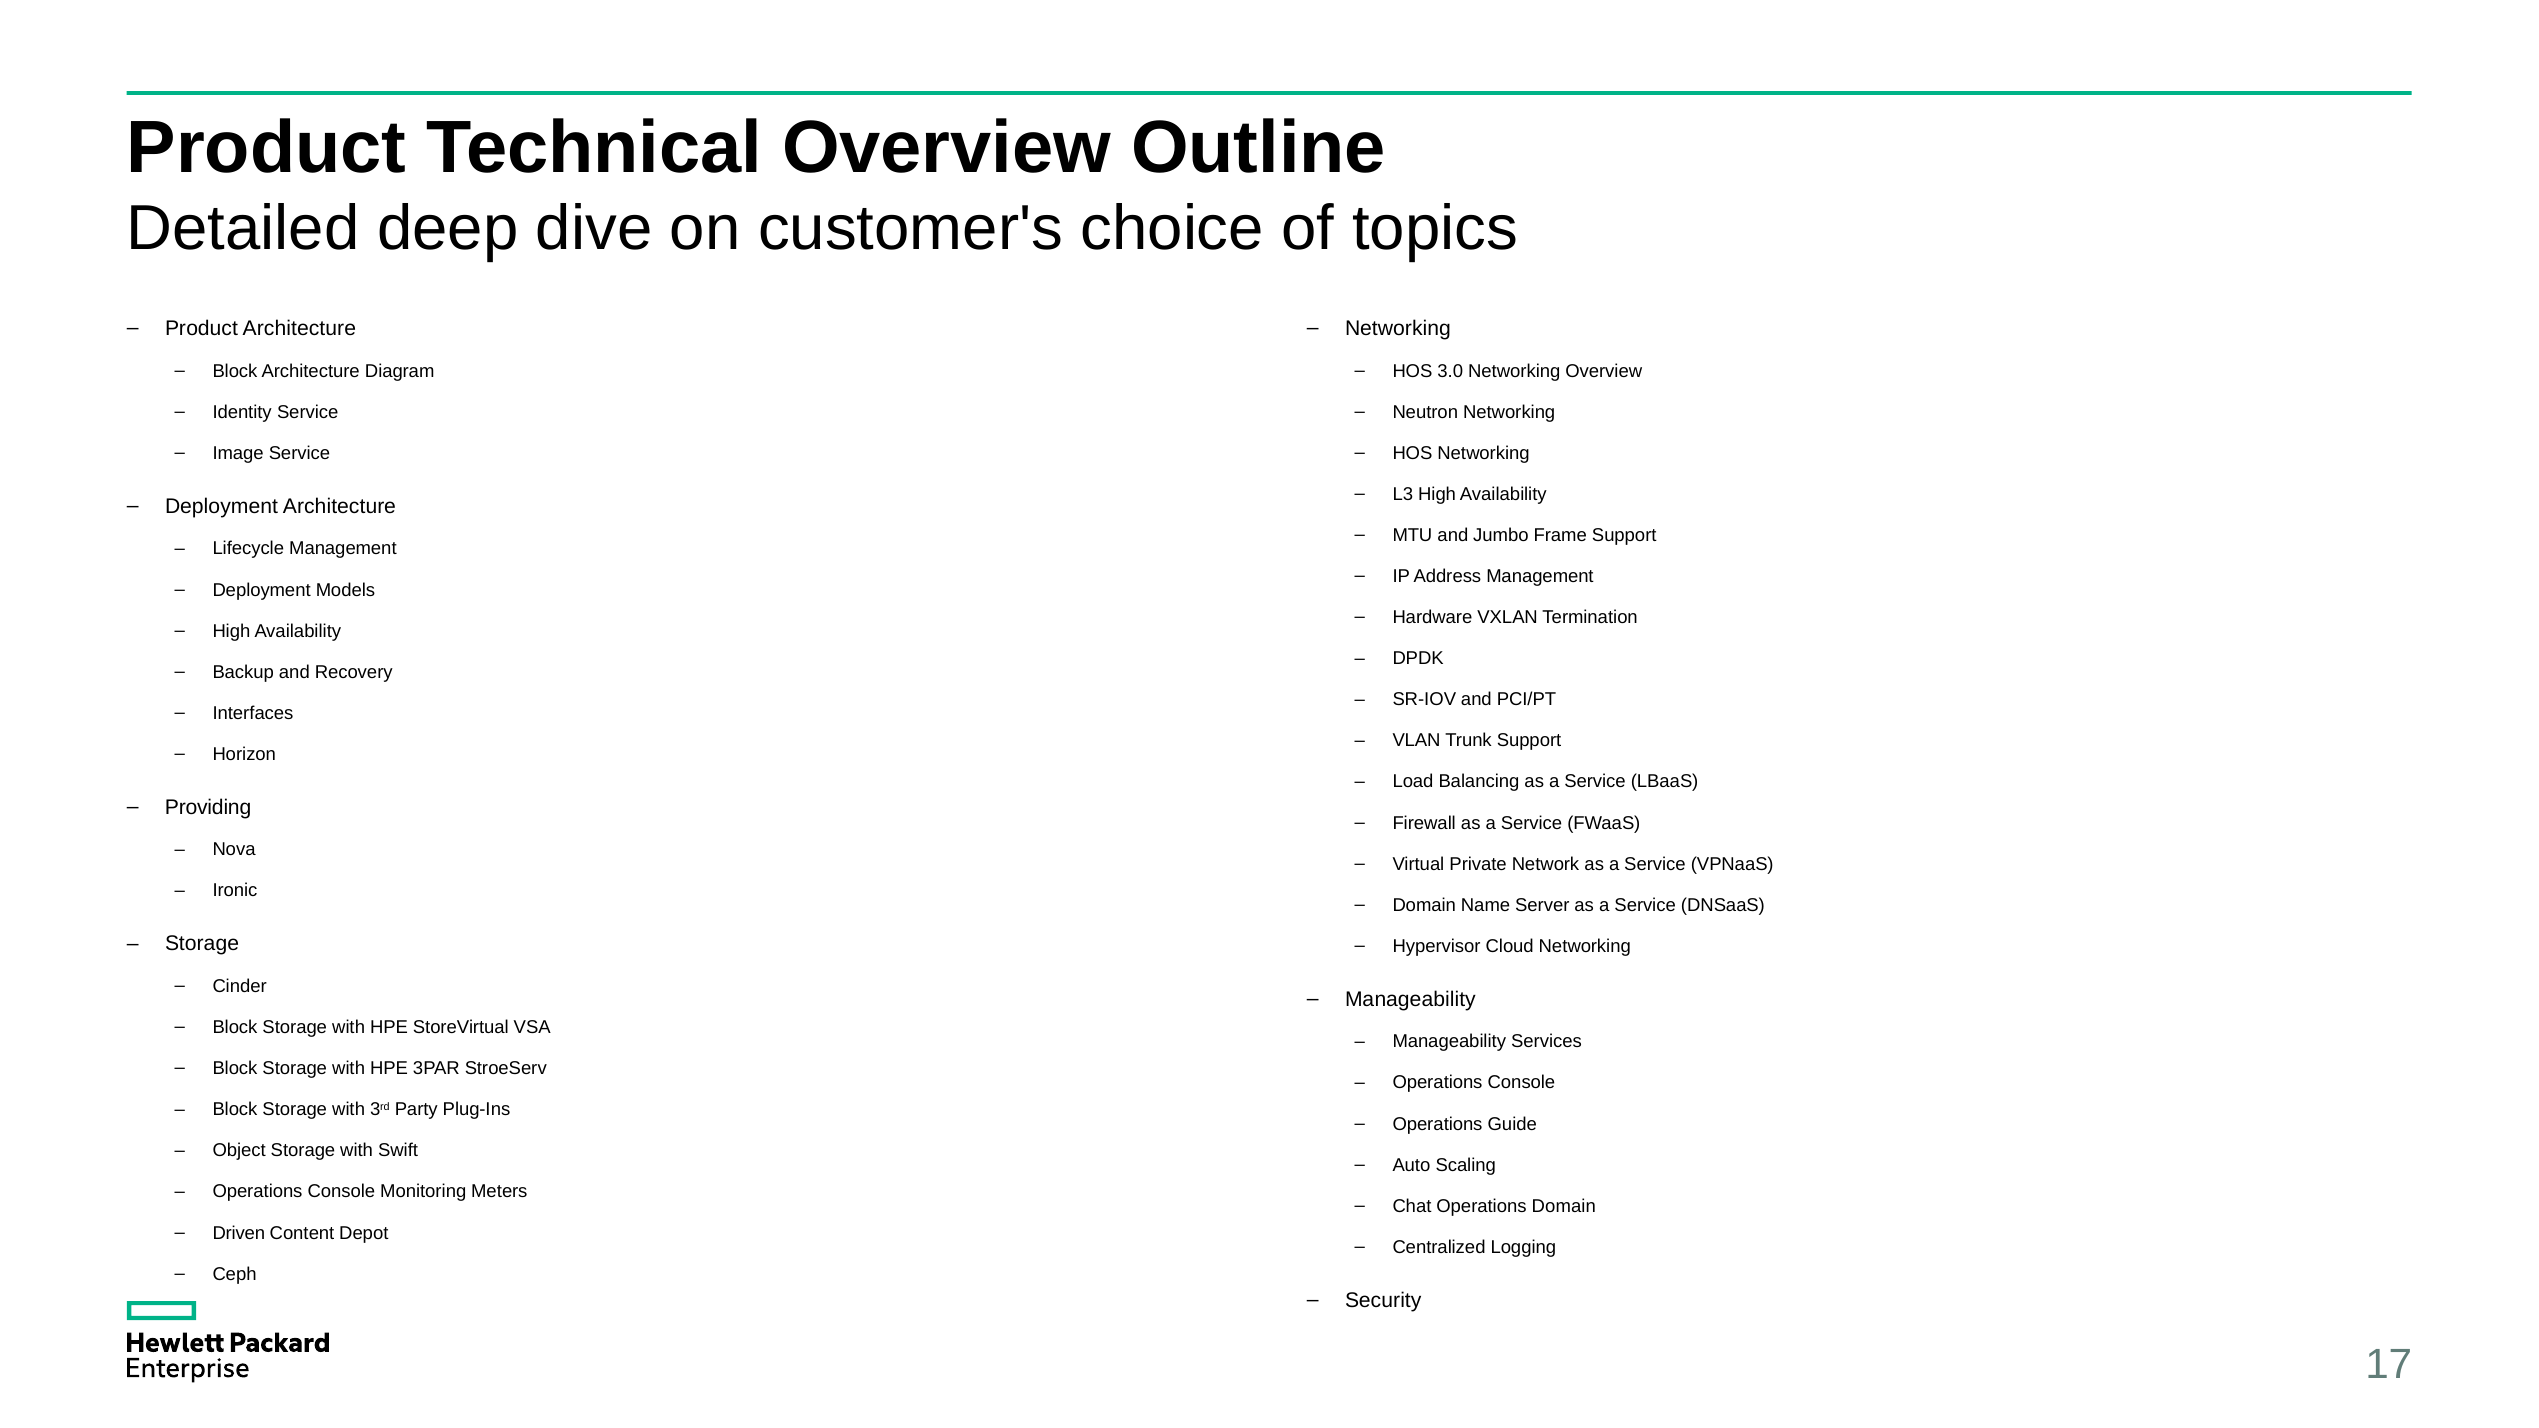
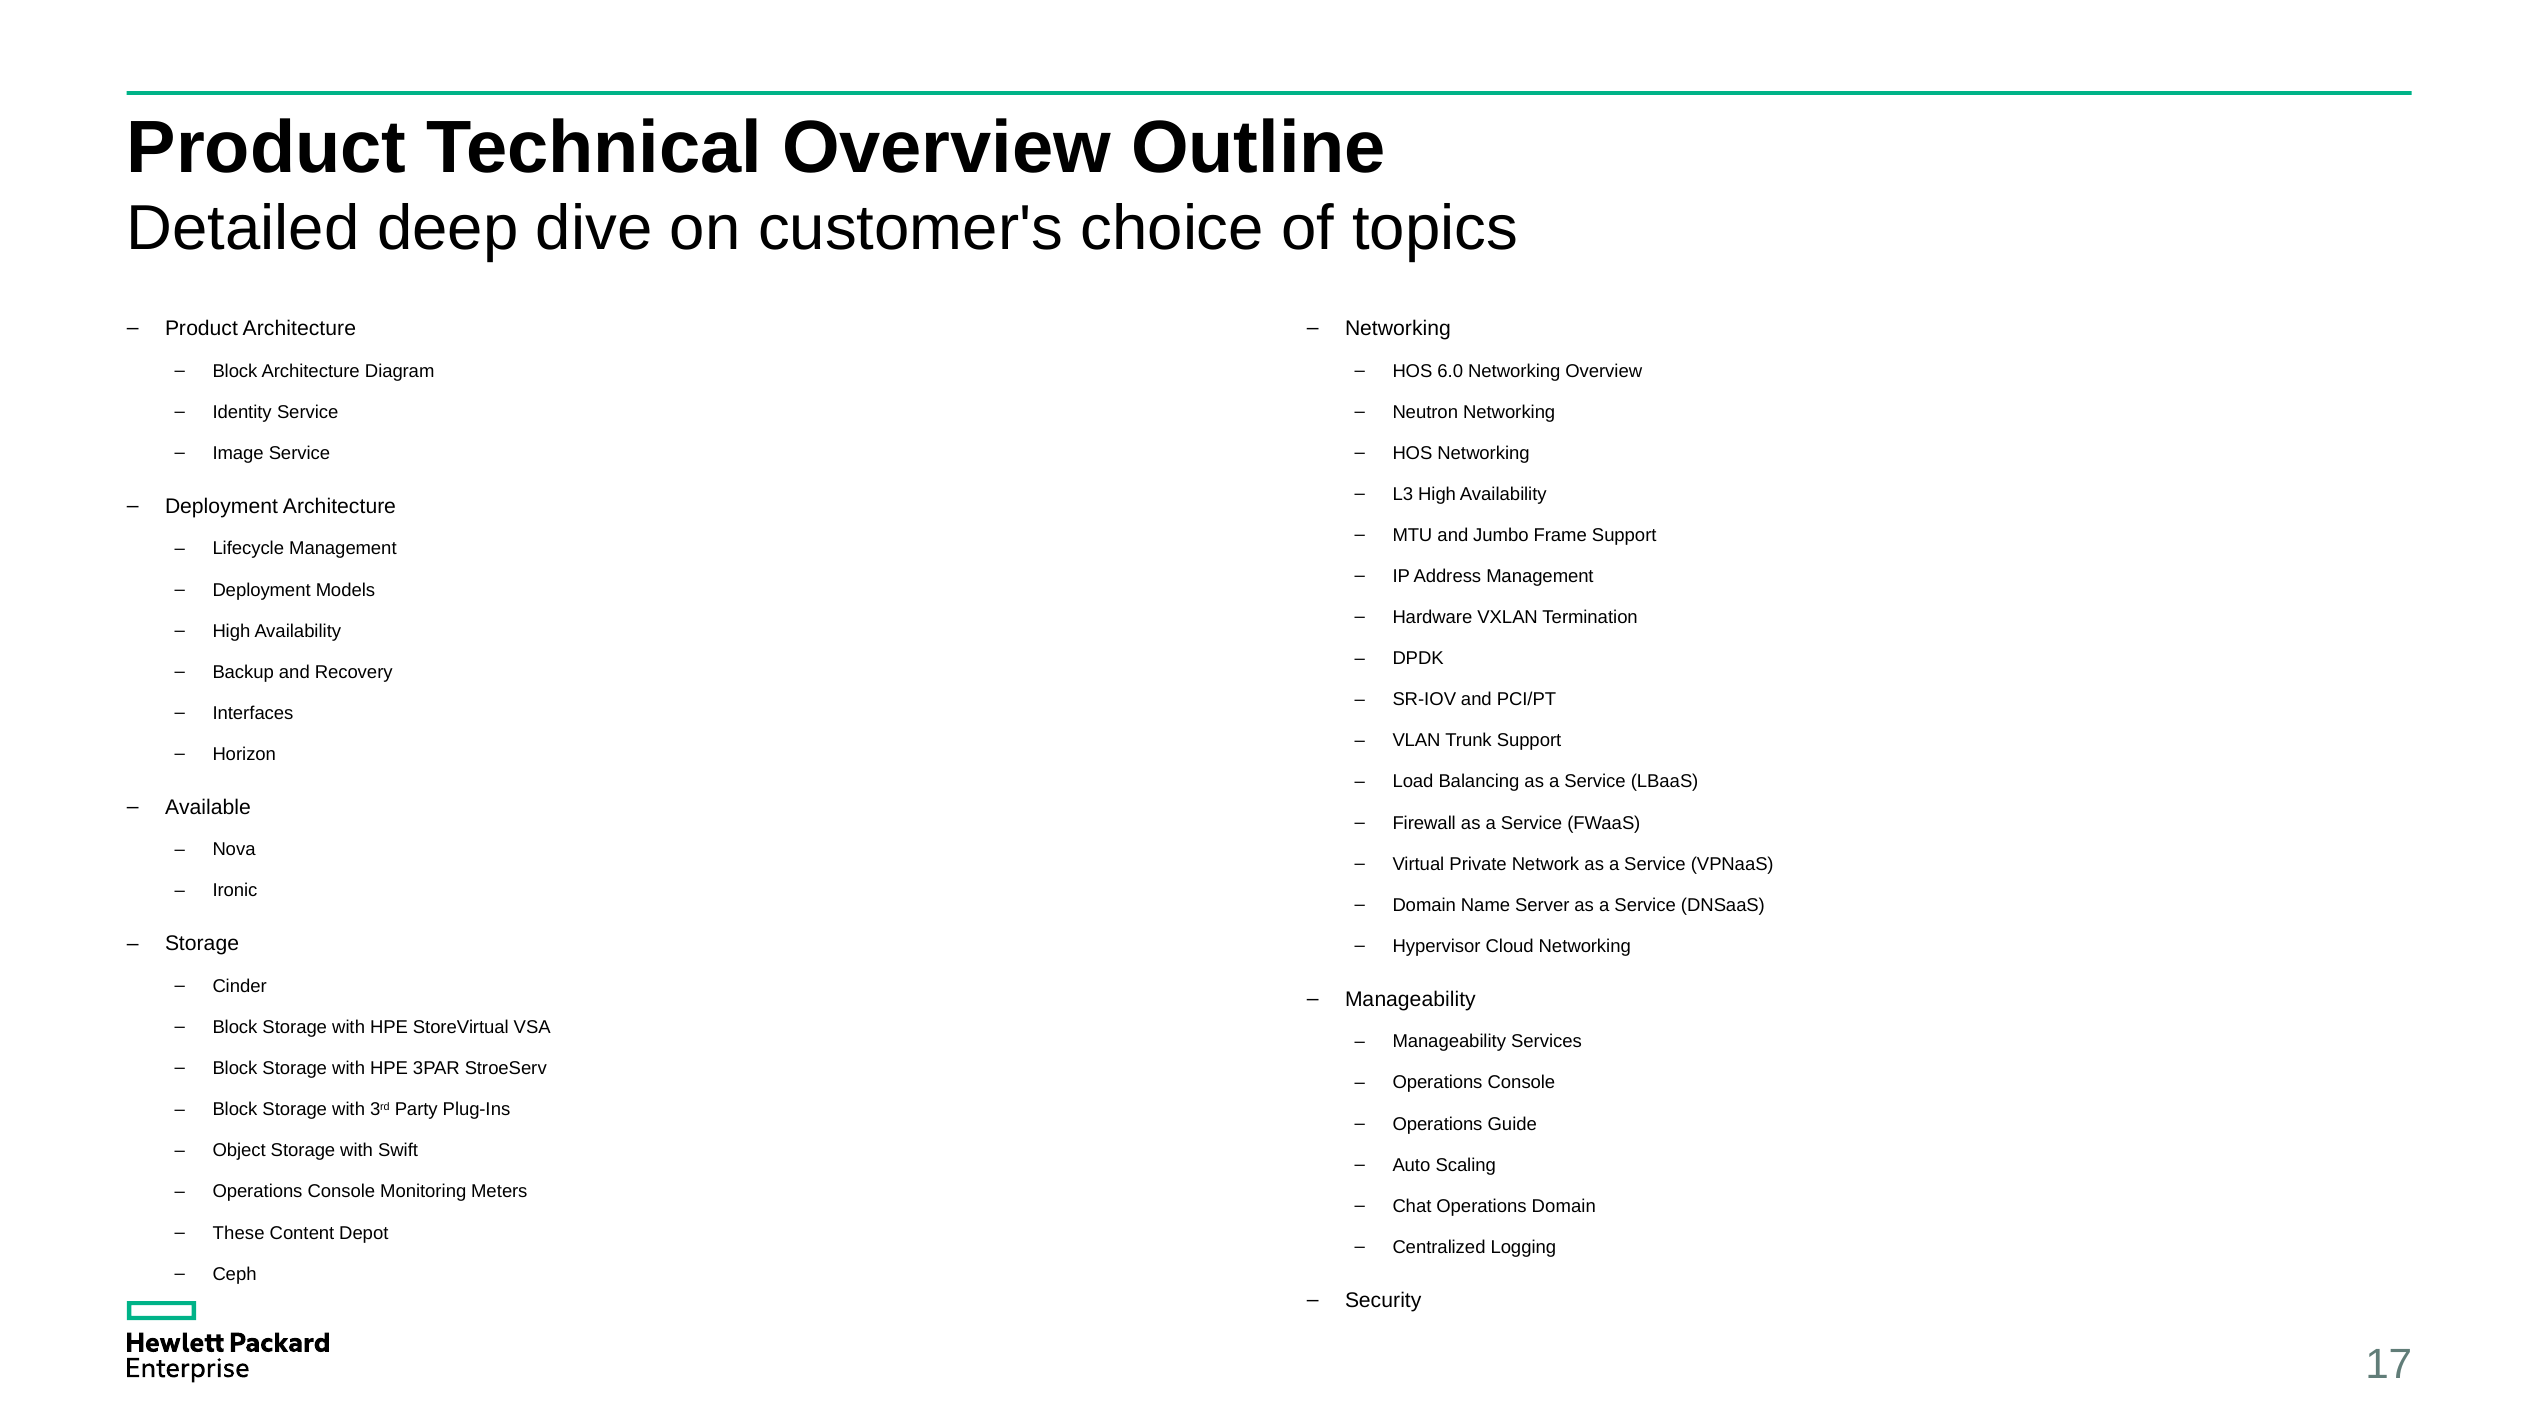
3.0: 3.0 -> 6.0
Providing: Providing -> Available
Driven: Driven -> These
